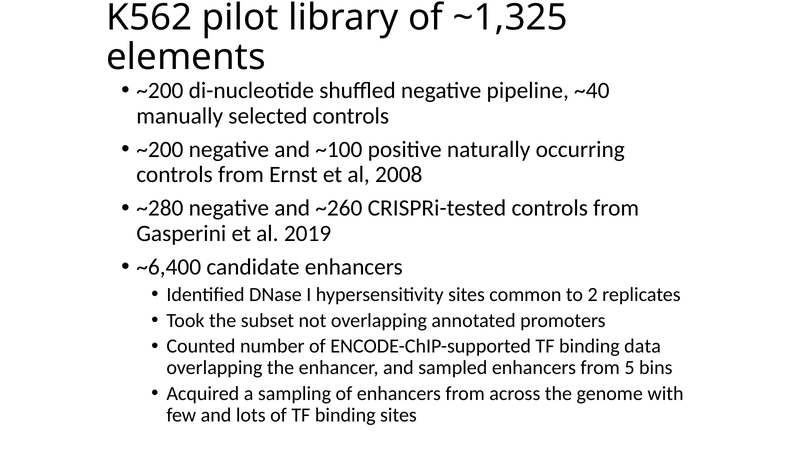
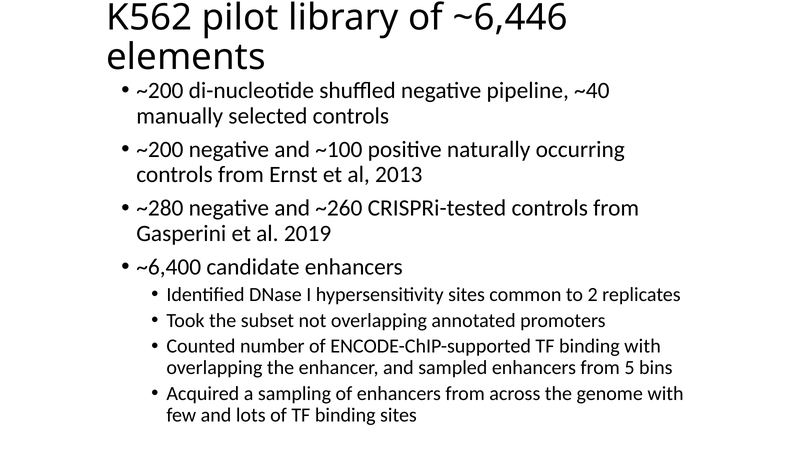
~1,325: ~1,325 -> ~6,446
2008: 2008 -> 2013
binding data: data -> with
